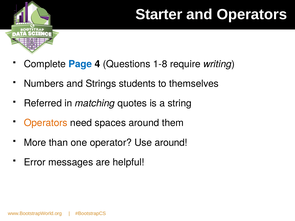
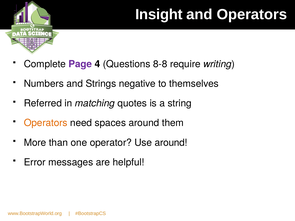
Starter: Starter -> Insight
Page colour: blue -> purple
1-8: 1-8 -> 8-8
students: students -> negative
